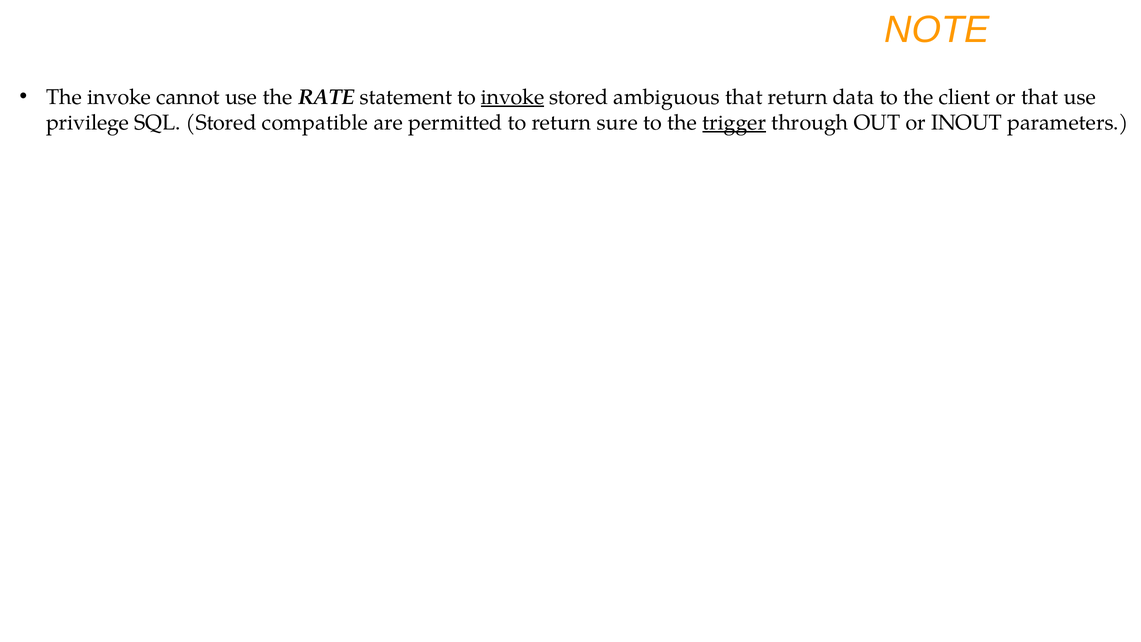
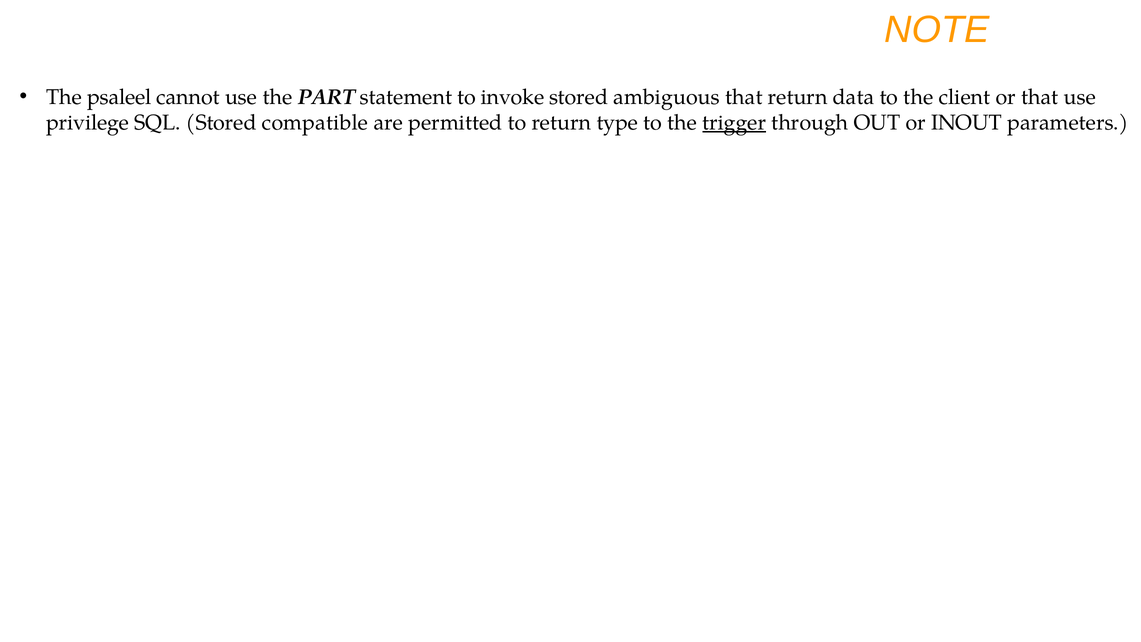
The invoke: invoke -> psaleel
RATE: RATE -> PART
invoke at (513, 97) underline: present -> none
sure: sure -> type
